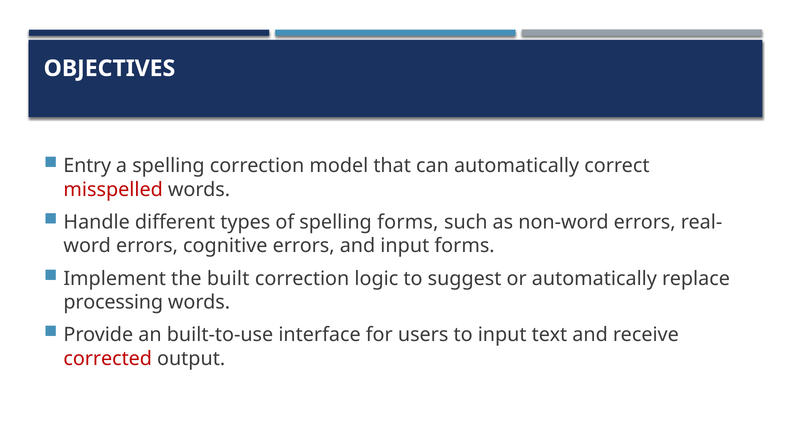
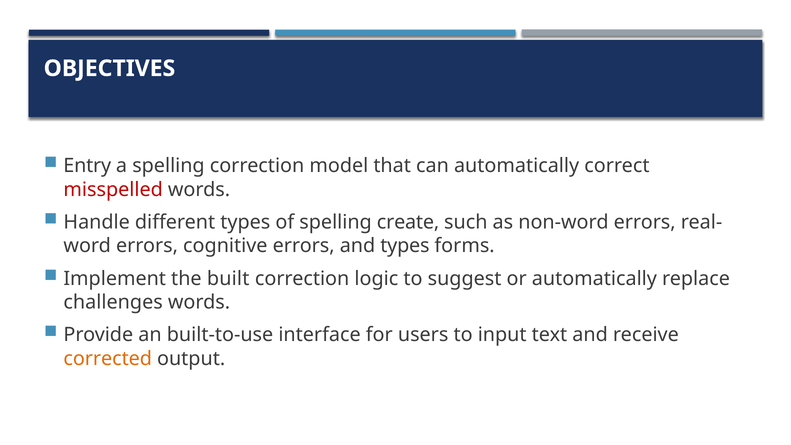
spelling forms: forms -> create
and input: input -> types
processing: processing -> challenges
corrected colour: red -> orange
